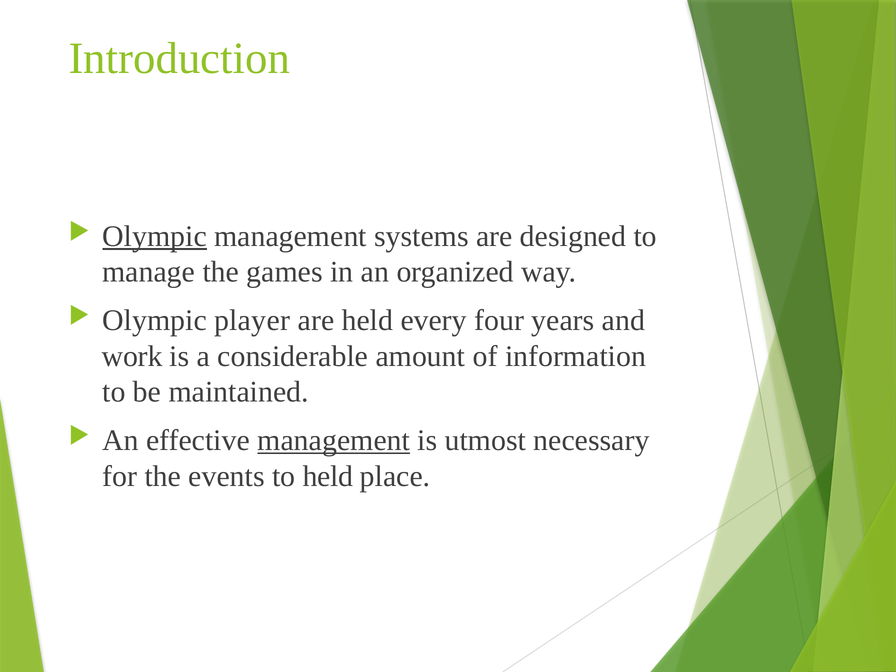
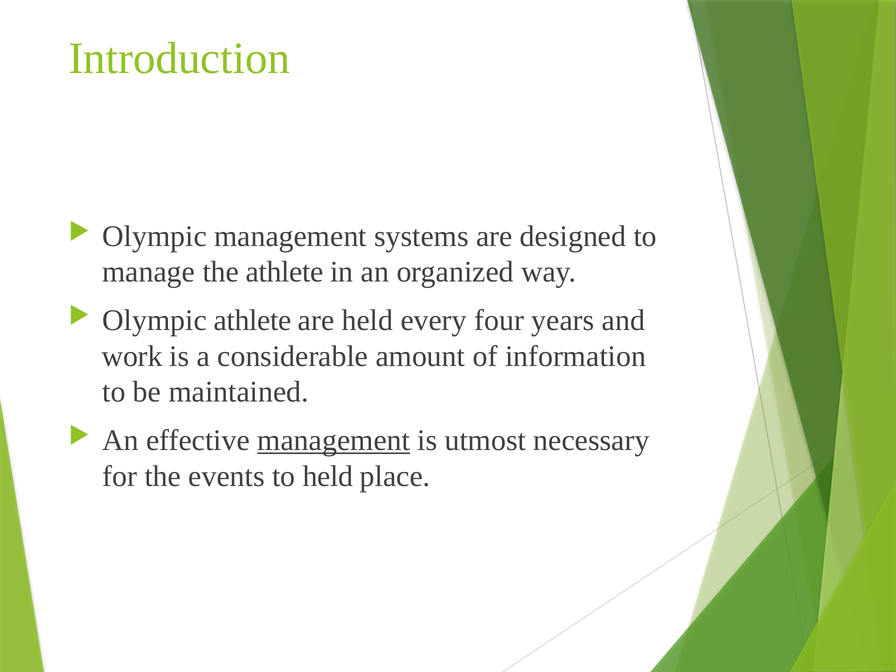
Olympic at (155, 236) underline: present -> none
the games: games -> athlete
Olympic player: player -> athlete
